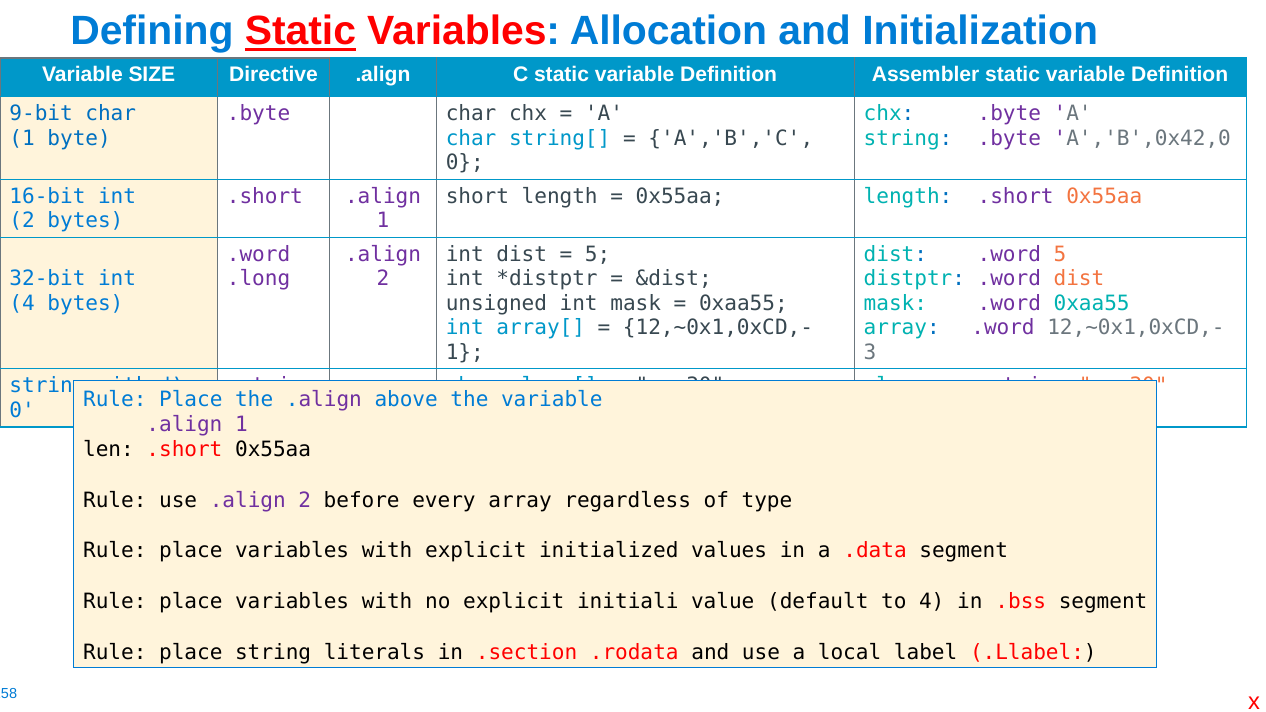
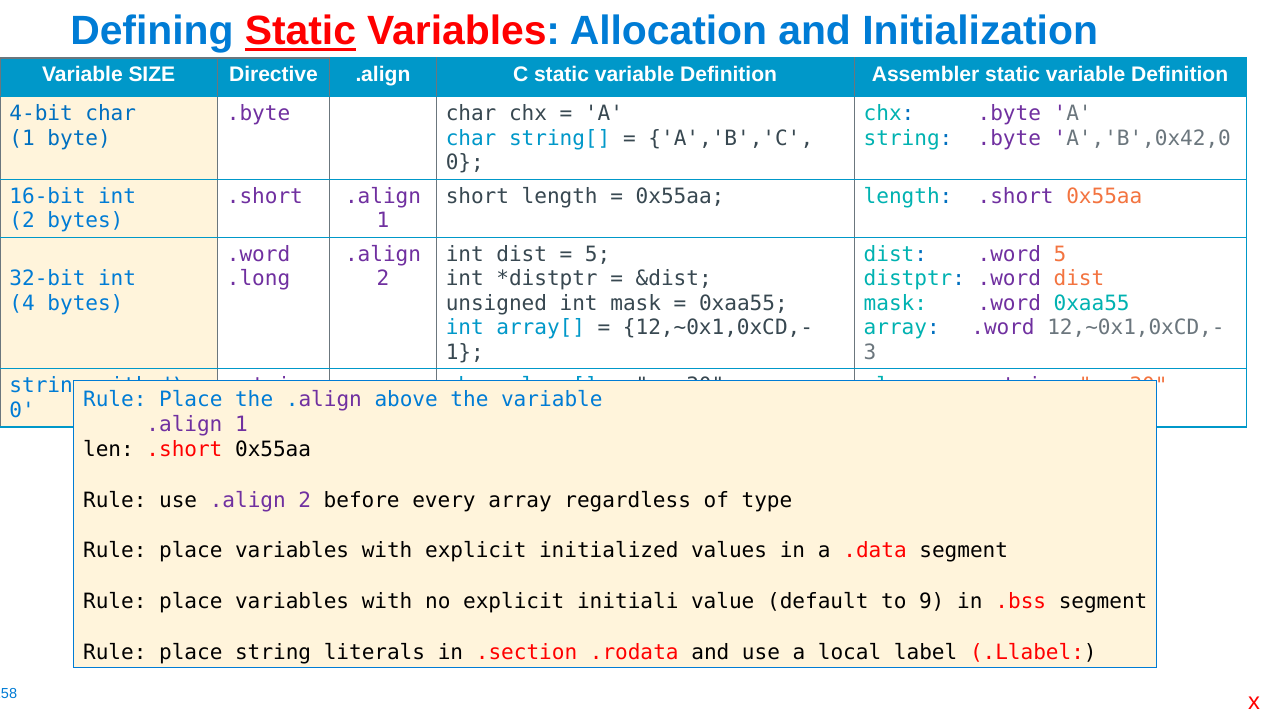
9-bit: 9-bit -> 4-bit
to 4: 4 -> 9
